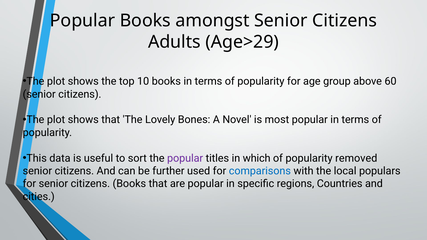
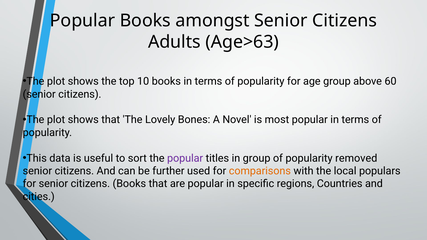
Age>29: Age>29 -> Age>63
in which: which -> group
comparisons colour: blue -> orange
